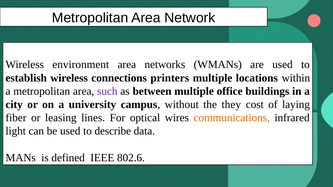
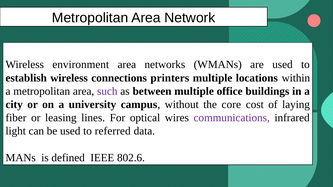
they: they -> core
communications colour: orange -> purple
describe: describe -> referred
